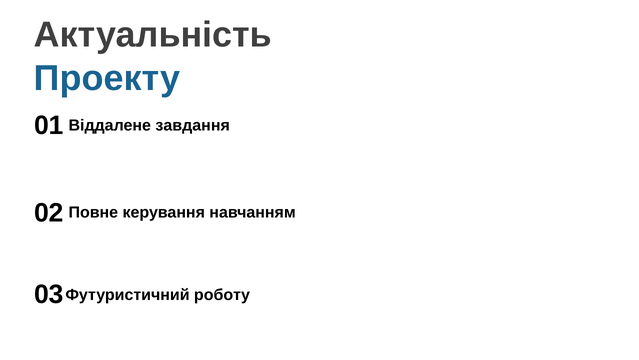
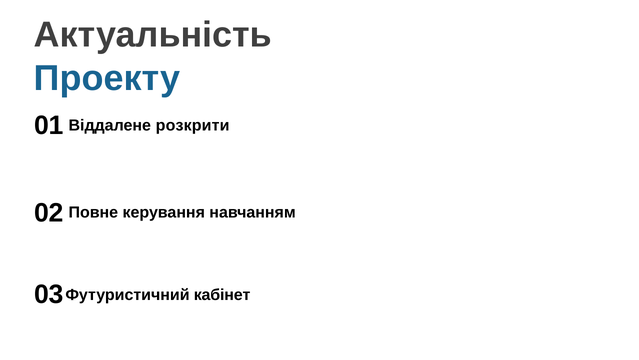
завдання: завдання -> розкрити
роботу: роботу -> кабінет
